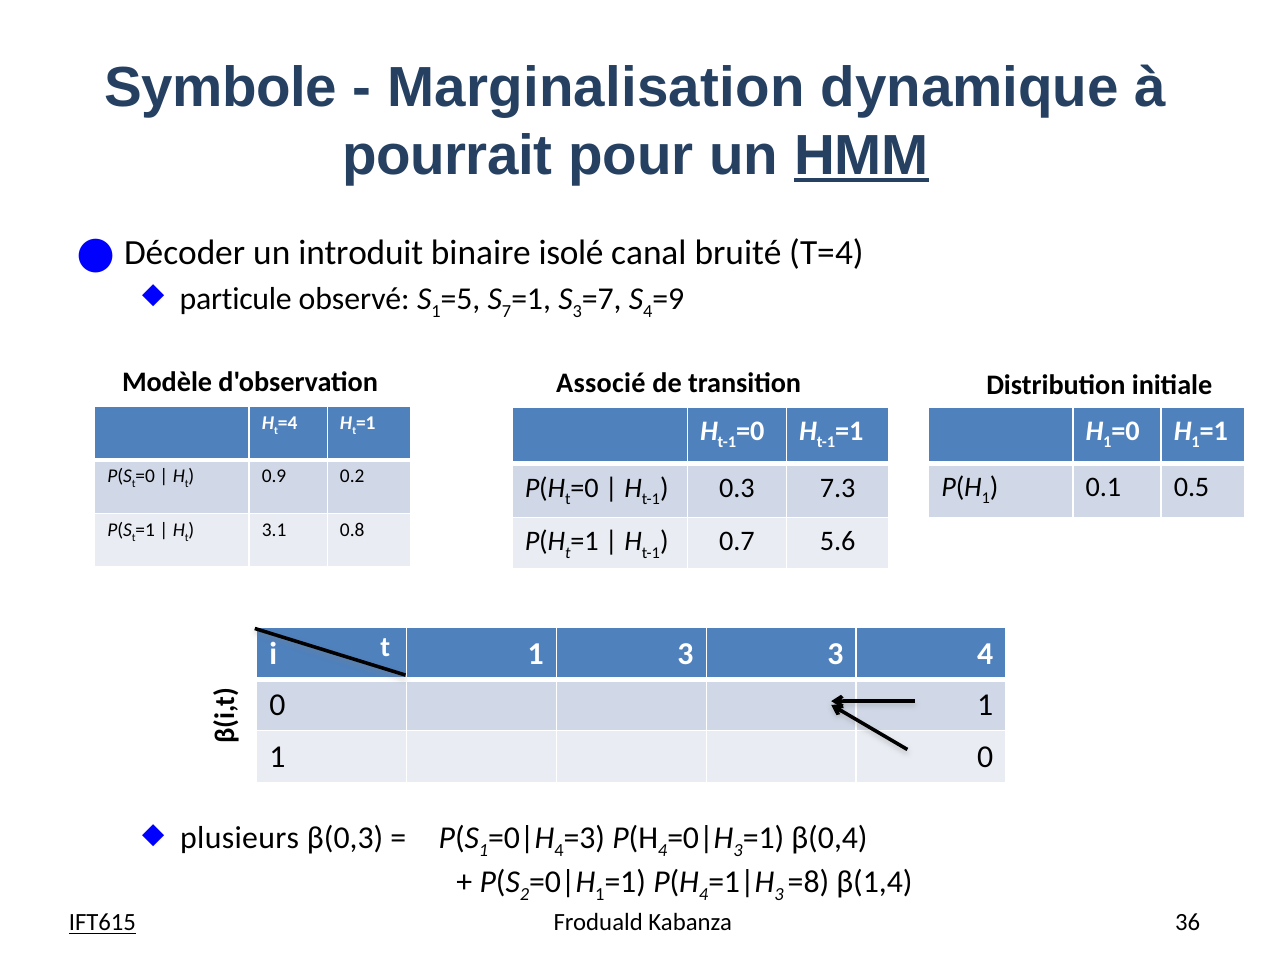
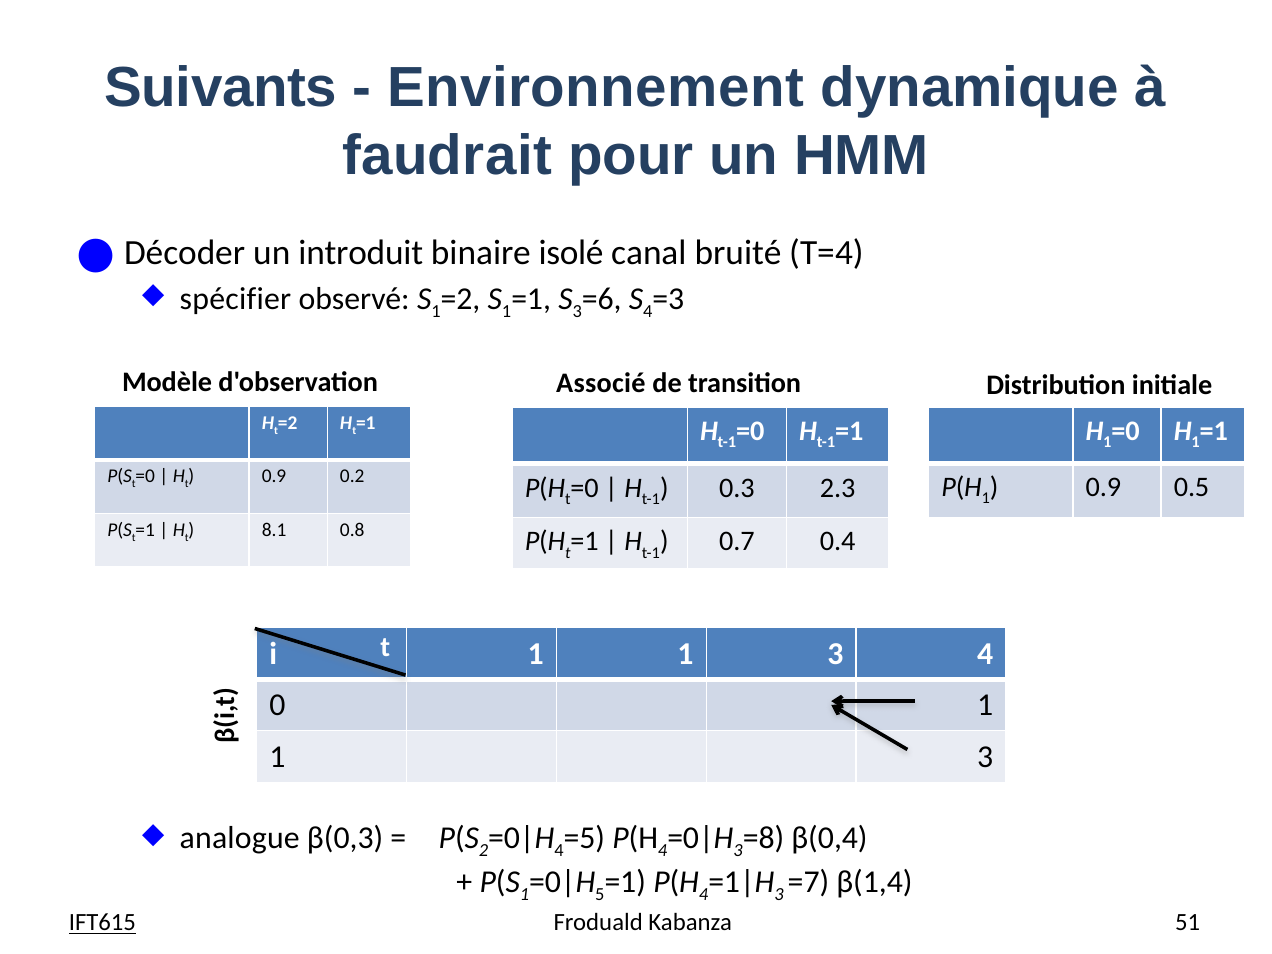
Symbole: Symbole -> Suivants
Marginalisation: Marginalisation -> Environnement
pourrait: pourrait -> faudrait
HMM underline: present -> none
particule: particule -> spécifier
1 =5: =5 -> =2
7 at (507, 311): 7 -> 1
=7: =7 -> =6
=9: =9 -> =3
t =4: =4 -> =2
7.3: 7.3 -> 2.3
0.1 at (1103, 488): 0.1 -> 0.9
3.1: 3.1 -> 8.1
5.6: 5.6 -> 0.4
3 at (686, 654): 3 -> 1
0 at (985, 757): 0 -> 3
plusieurs: plusieurs -> analogue
1 at (483, 851): 1 -> 2
=3: =3 -> =5
3 =1: =1 -> =8
2 at (524, 894): 2 -> 1
1 at (600, 894): 1 -> 5
=8: =8 -> =7
36: 36 -> 51
